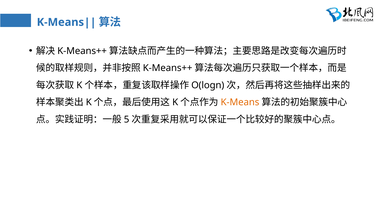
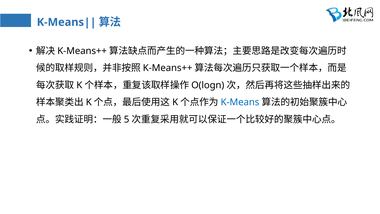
K-Means colour: orange -> blue
